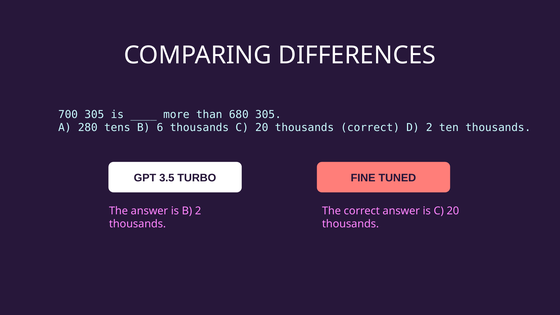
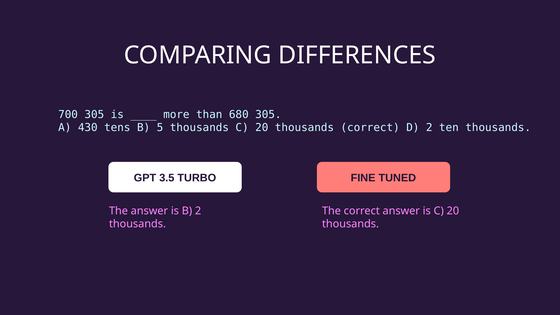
280: 280 -> 430
6: 6 -> 5
